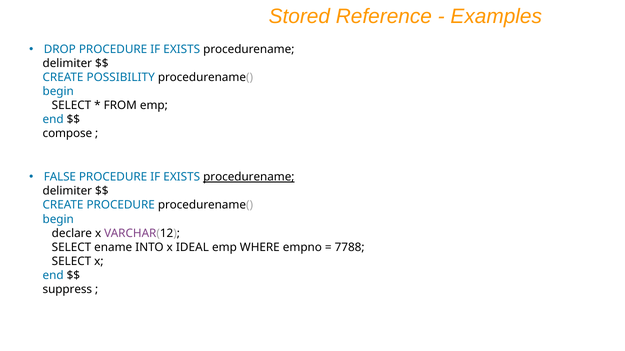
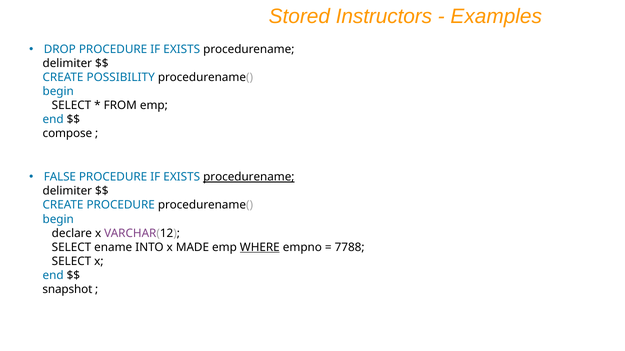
Reference: Reference -> Instructors
IDEAL: IDEAL -> MADE
WHERE underline: none -> present
suppress: suppress -> snapshot
